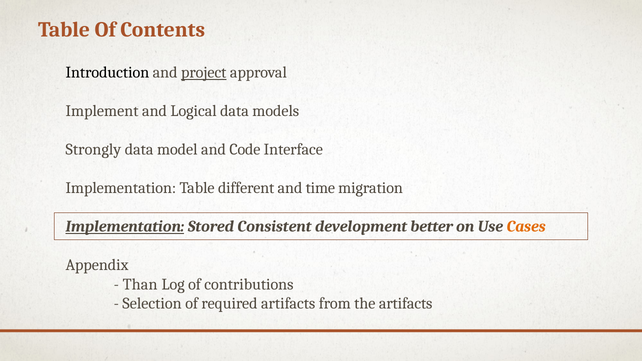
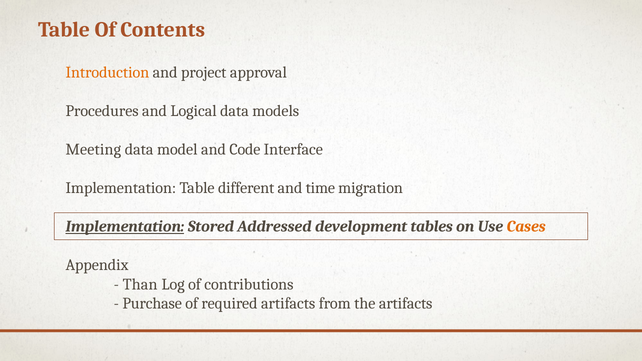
Introduction colour: black -> orange
project underline: present -> none
Implement: Implement -> Procedures
Strongly: Strongly -> Meeting
Consistent: Consistent -> Addressed
better: better -> tables
Selection: Selection -> Purchase
